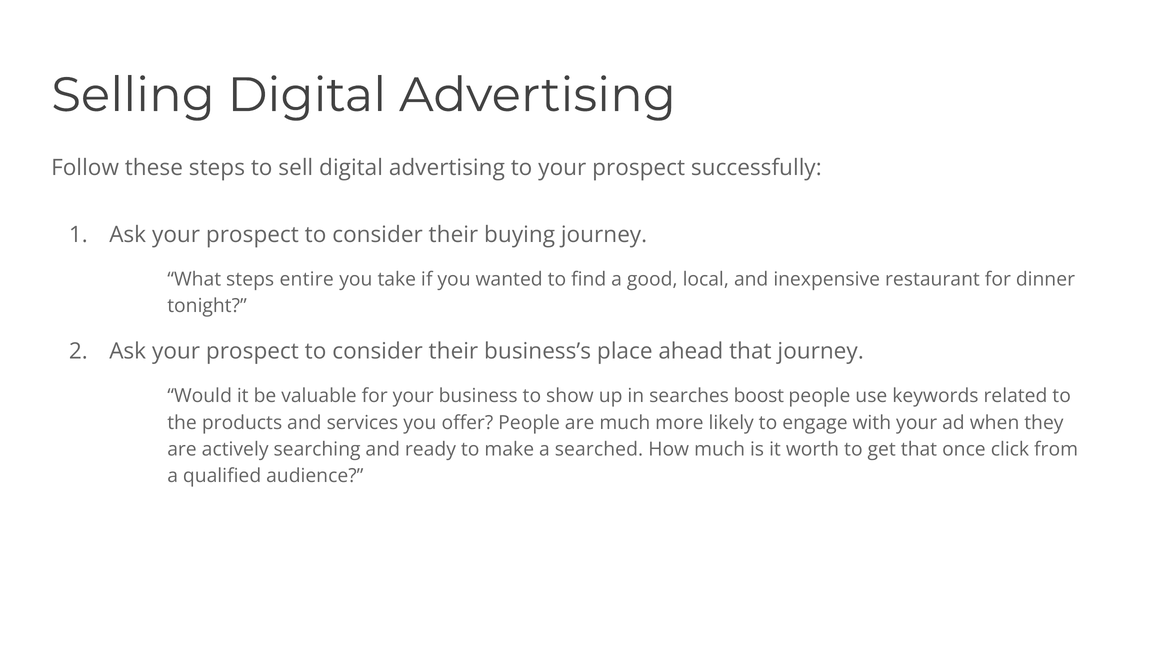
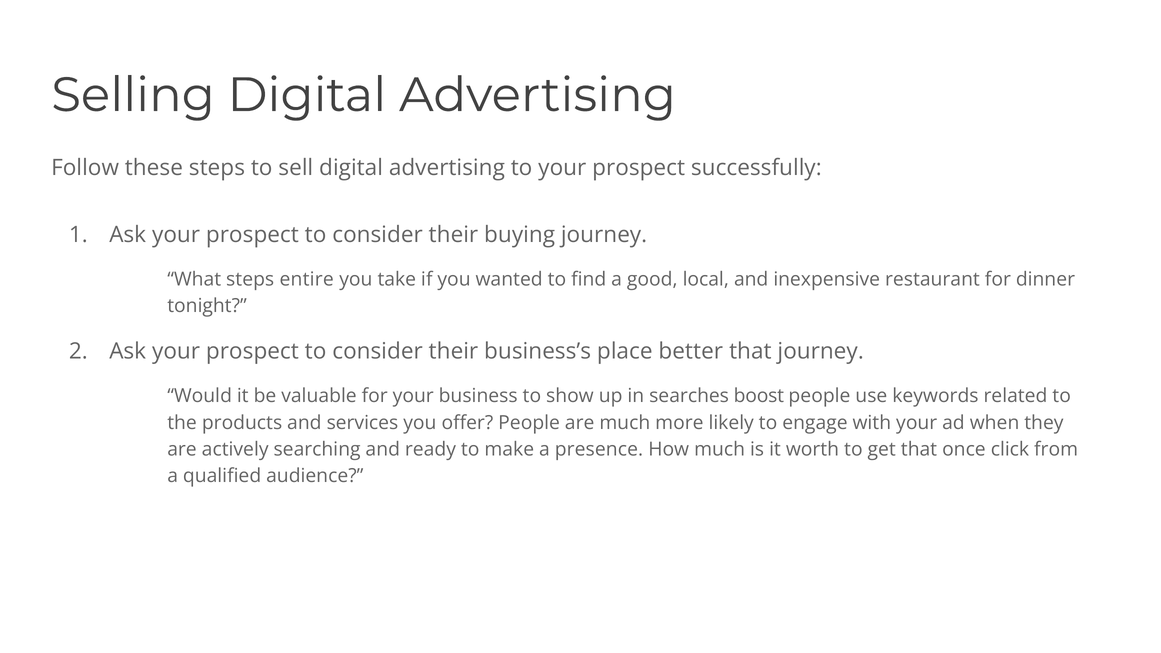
ahead: ahead -> better
searched: searched -> presence
